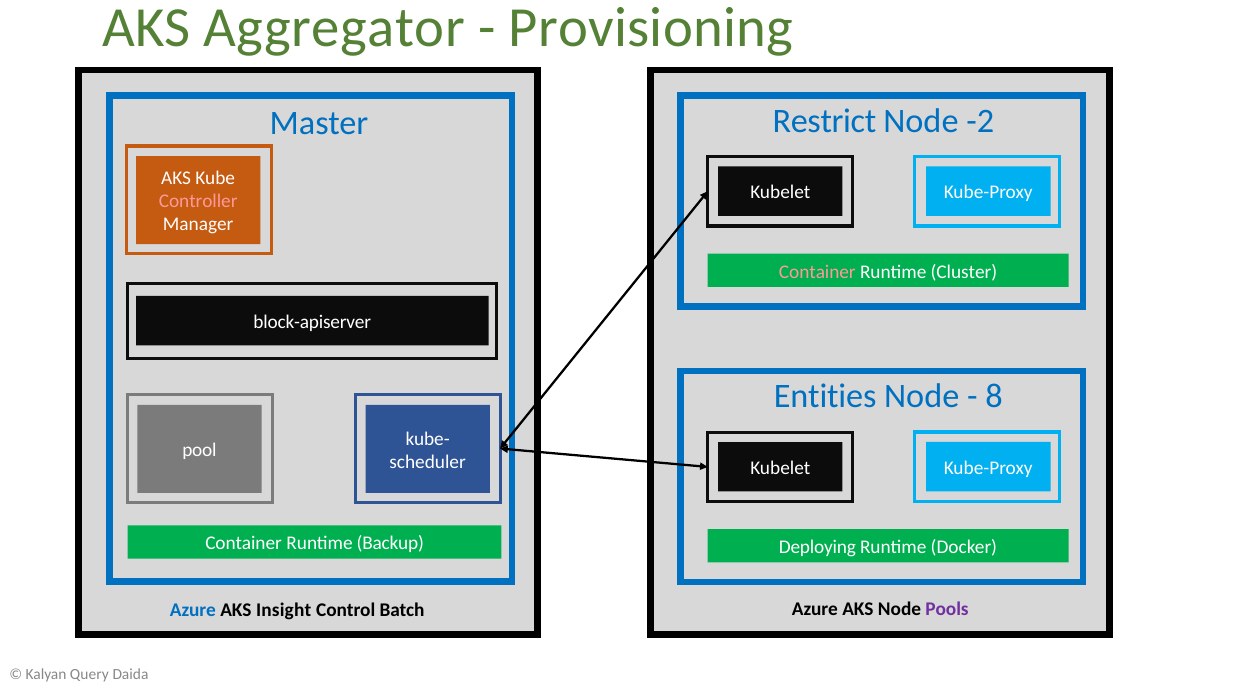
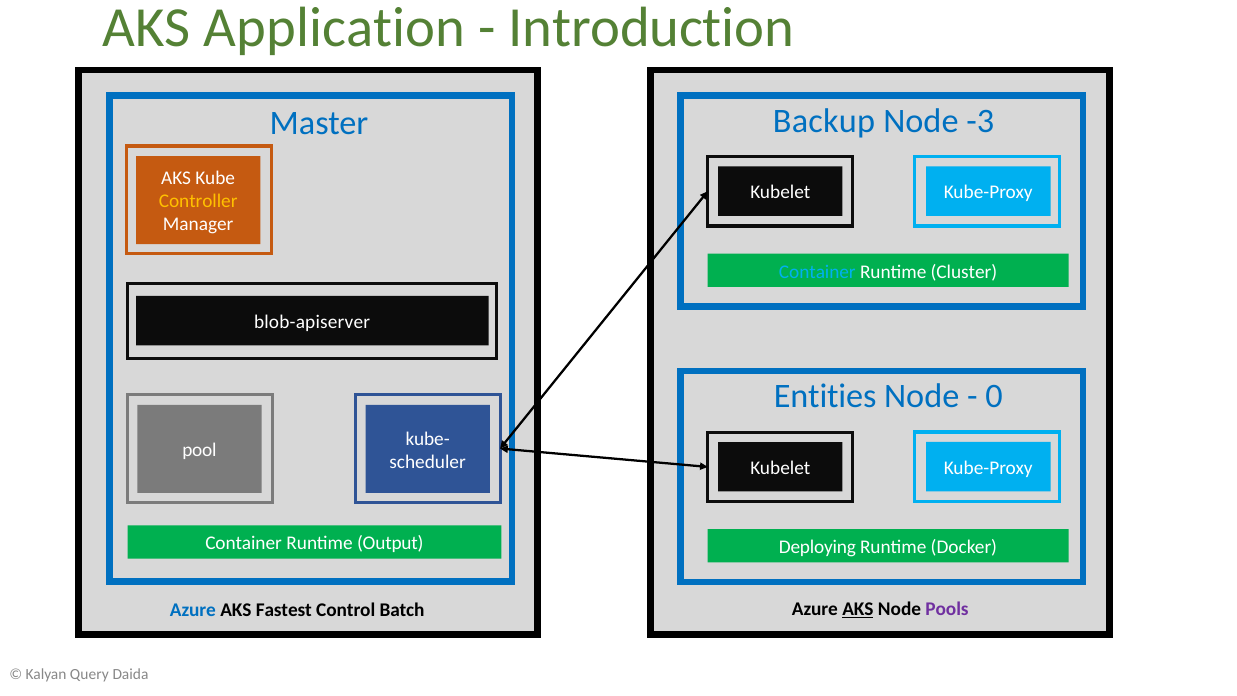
Aggregator: Aggregator -> Application
Provisioning: Provisioning -> Introduction
Restrict: Restrict -> Backup
-2: -2 -> -3
Controller colour: pink -> yellow
Container at (817, 272) colour: pink -> light blue
block-apiserver: block-apiserver -> blob-apiserver
8: 8 -> 0
Backup: Backup -> Output
Insight: Insight -> Fastest
AKS at (858, 609) underline: none -> present
